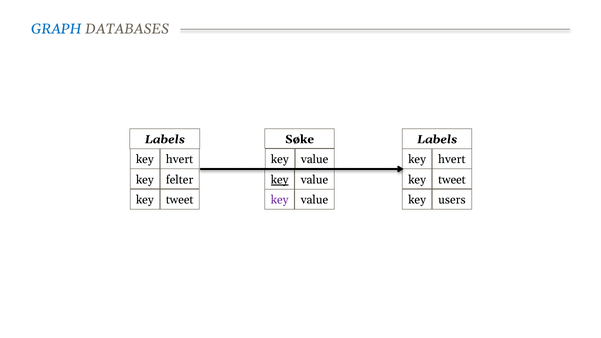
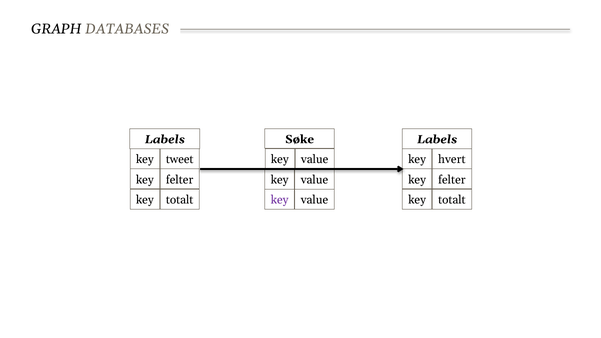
GRAPH colour: blue -> black
hvert at (180, 160): hvert -> tweet
tweet at (452, 180): tweet -> felter
key at (280, 180) underline: present -> none
tweet at (180, 200): tweet -> totalt
users at (452, 200): users -> totalt
